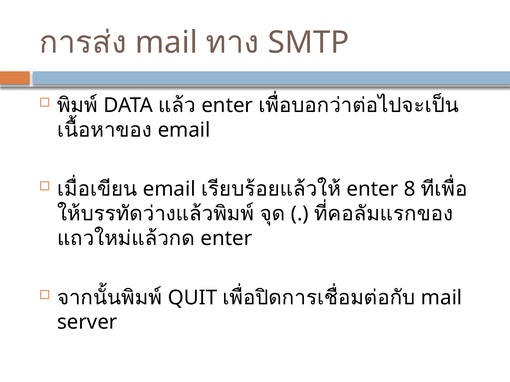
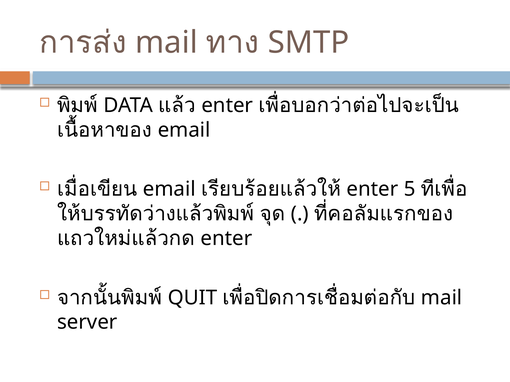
8: 8 -> 5
